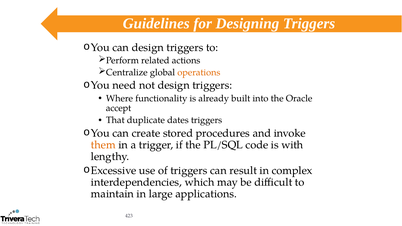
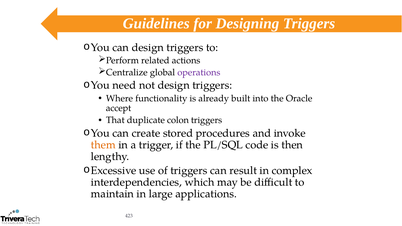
operations colour: orange -> purple
dates: dates -> colon
with: with -> then
